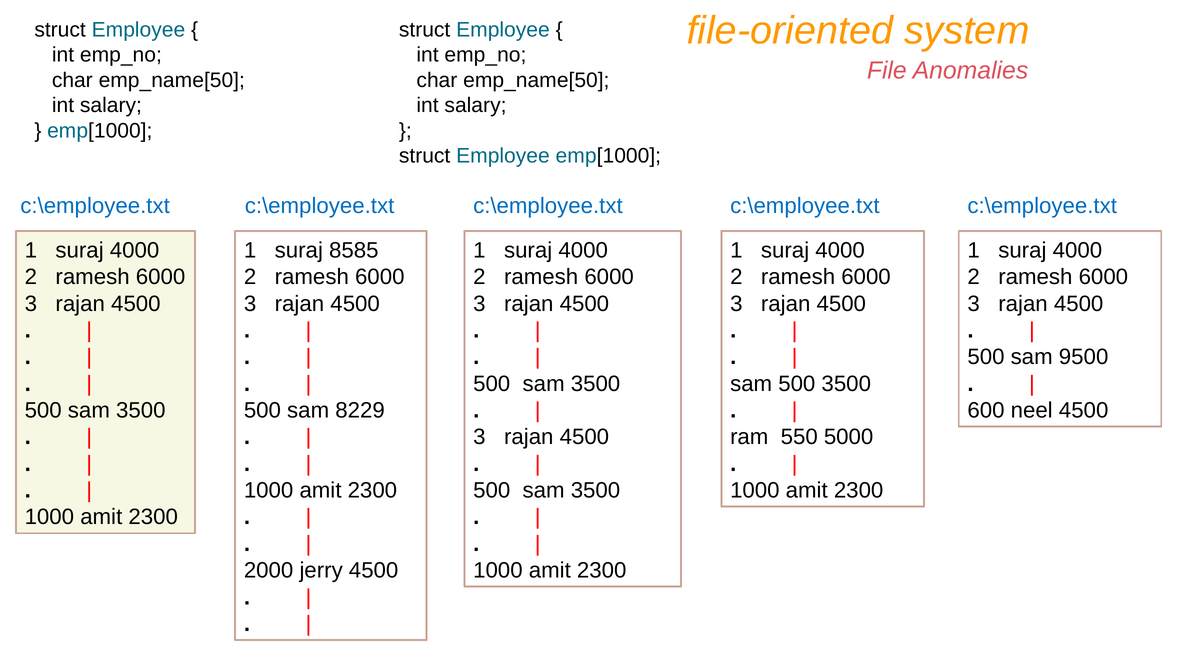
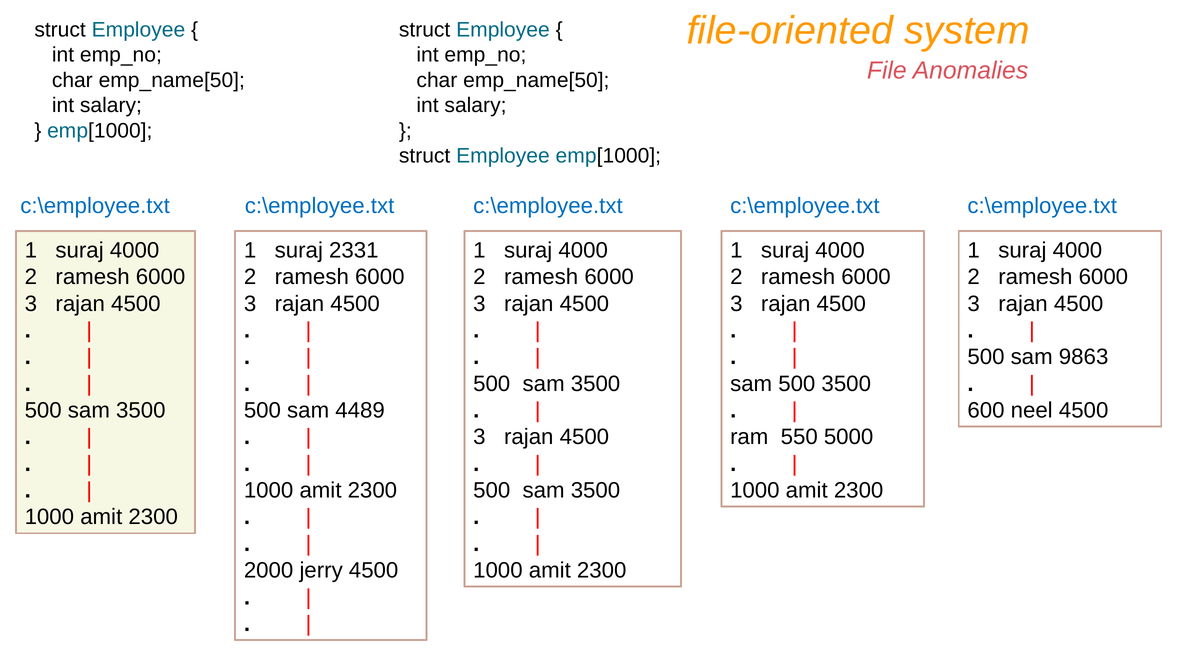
8585: 8585 -> 2331
9500: 9500 -> 9863
8229: 8229 -> 4489
